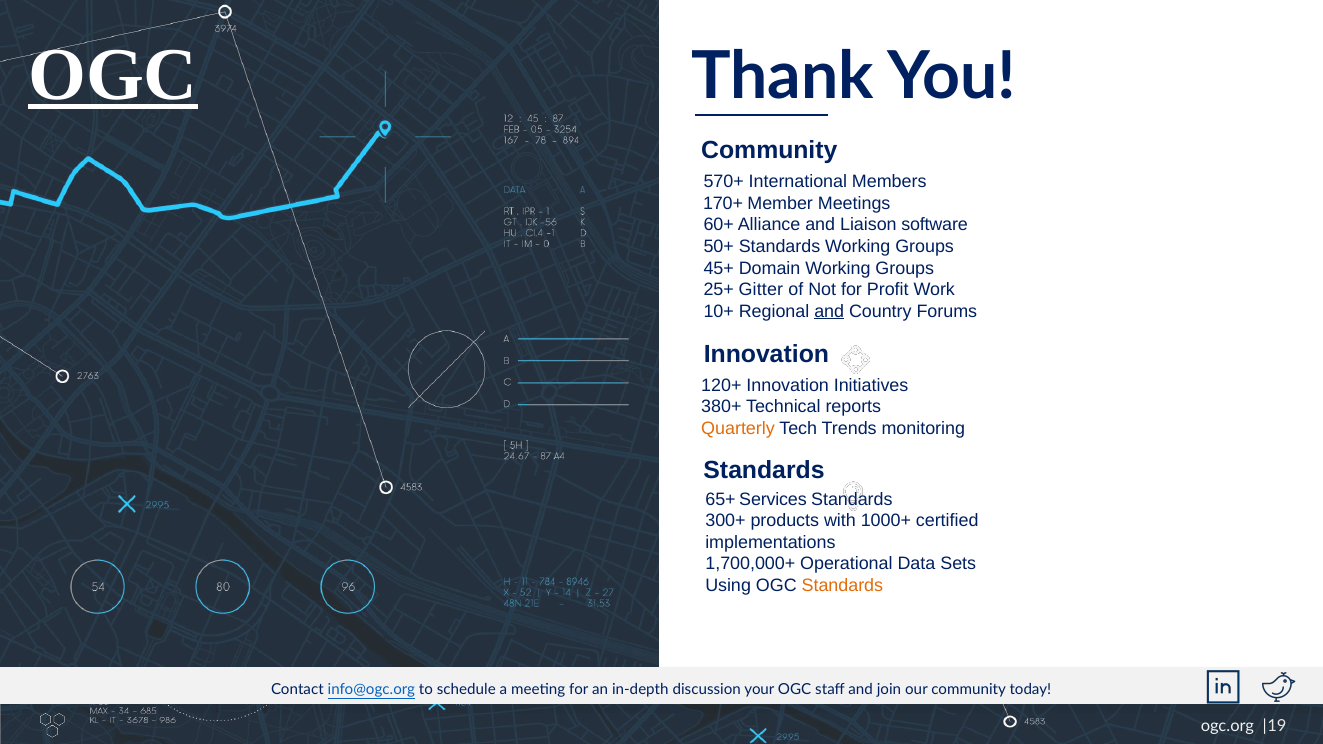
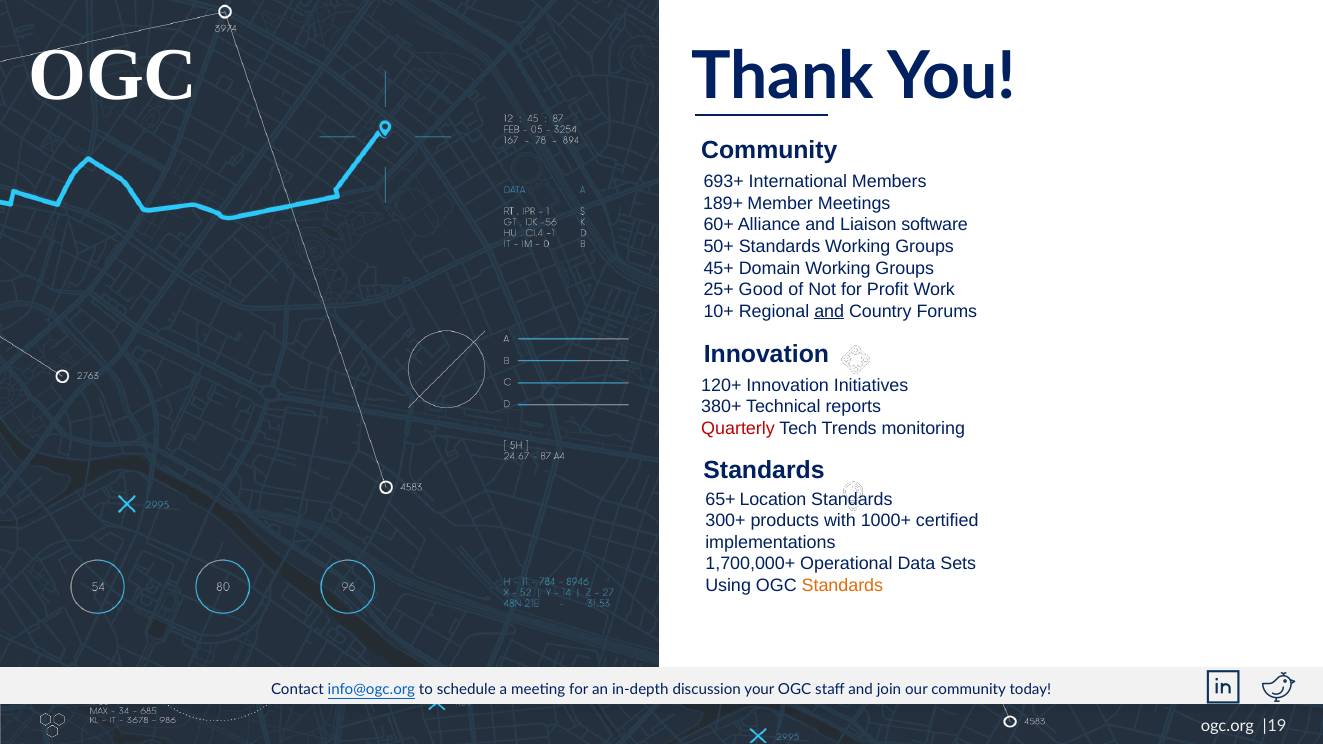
OGC at (113, 75) underline: present -> none
570+: 570+ -> 693+
170+: 170+ -> 189+
Gitter: Gitter -> Good
Quarterly colour: orange -> red
Services: Services -> Location
